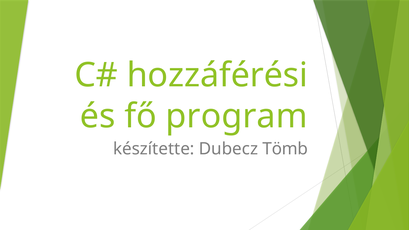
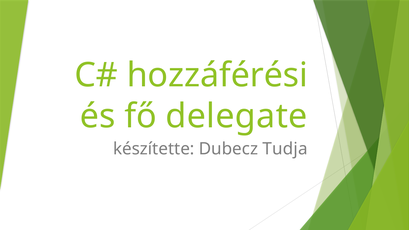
program: program -> delegate
Tömb: Tömb -> Tudja
